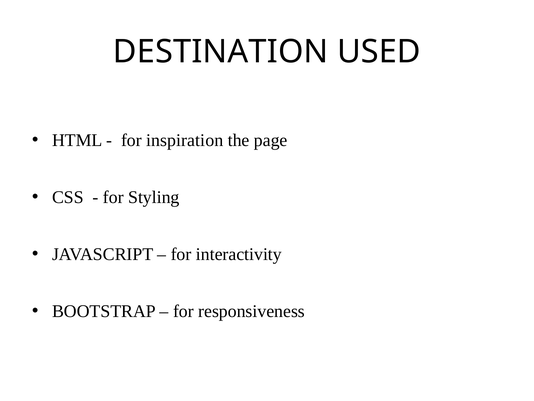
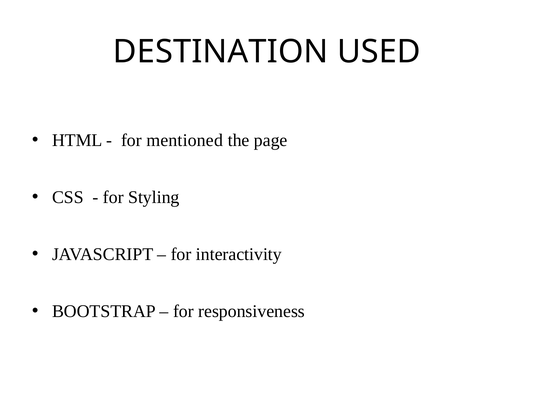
inspiration: inspiration -> mentioned
